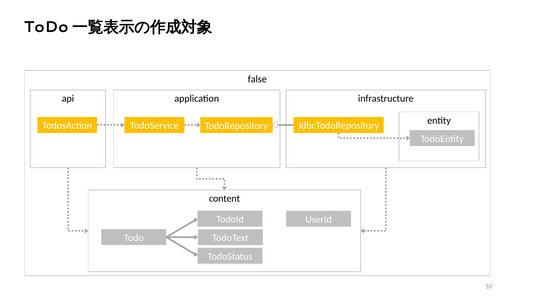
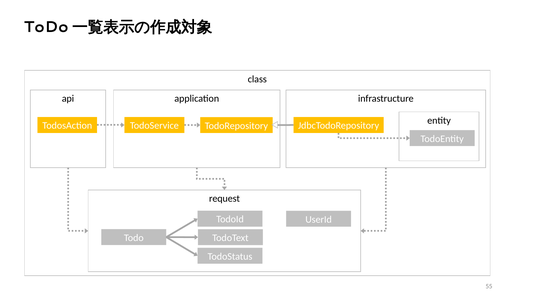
false: false -> class
content: content -> request
